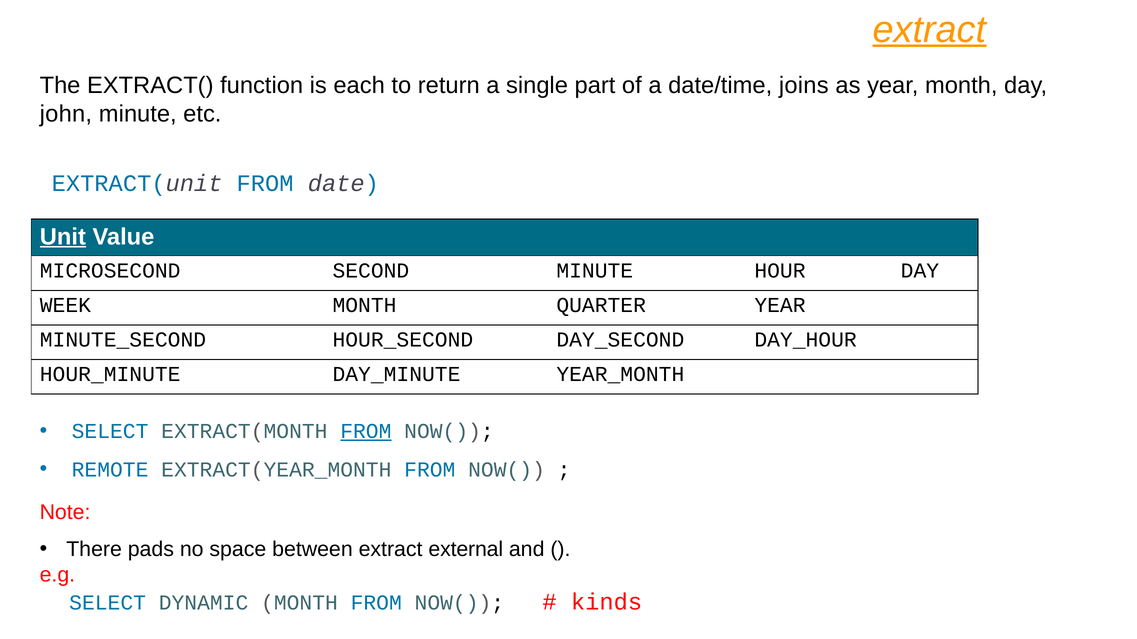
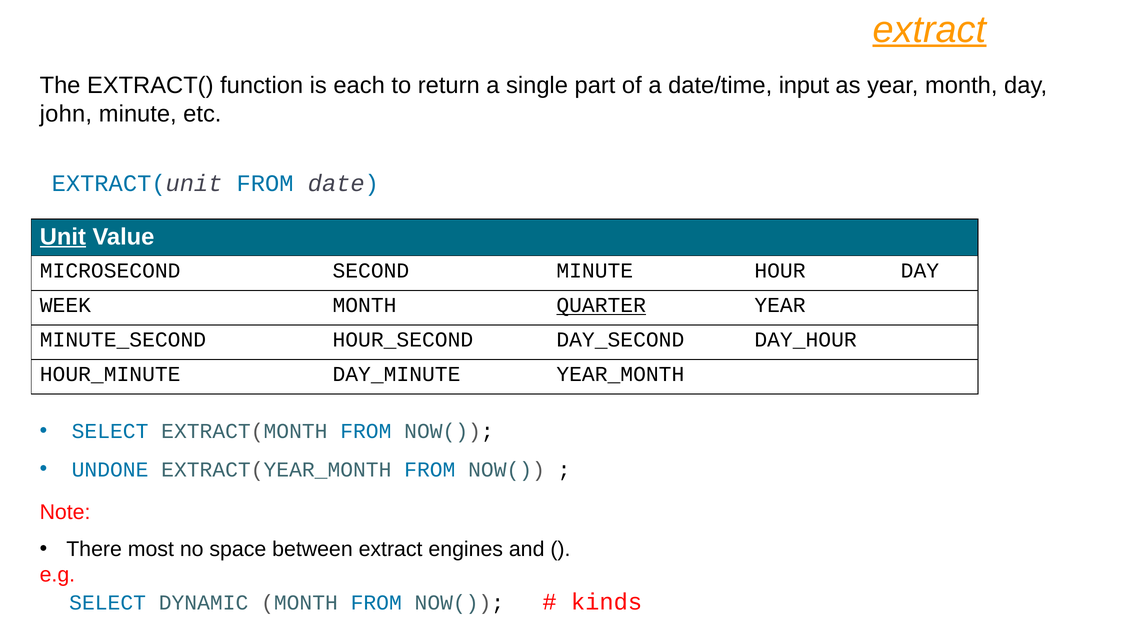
joins: joins -> input
QUARTER underline: none -> present
FROM at (366, 432) underline: present -> none
REMOTE: REMOTE -> UNDONE
pads: pads -> most
external: external -> engines
